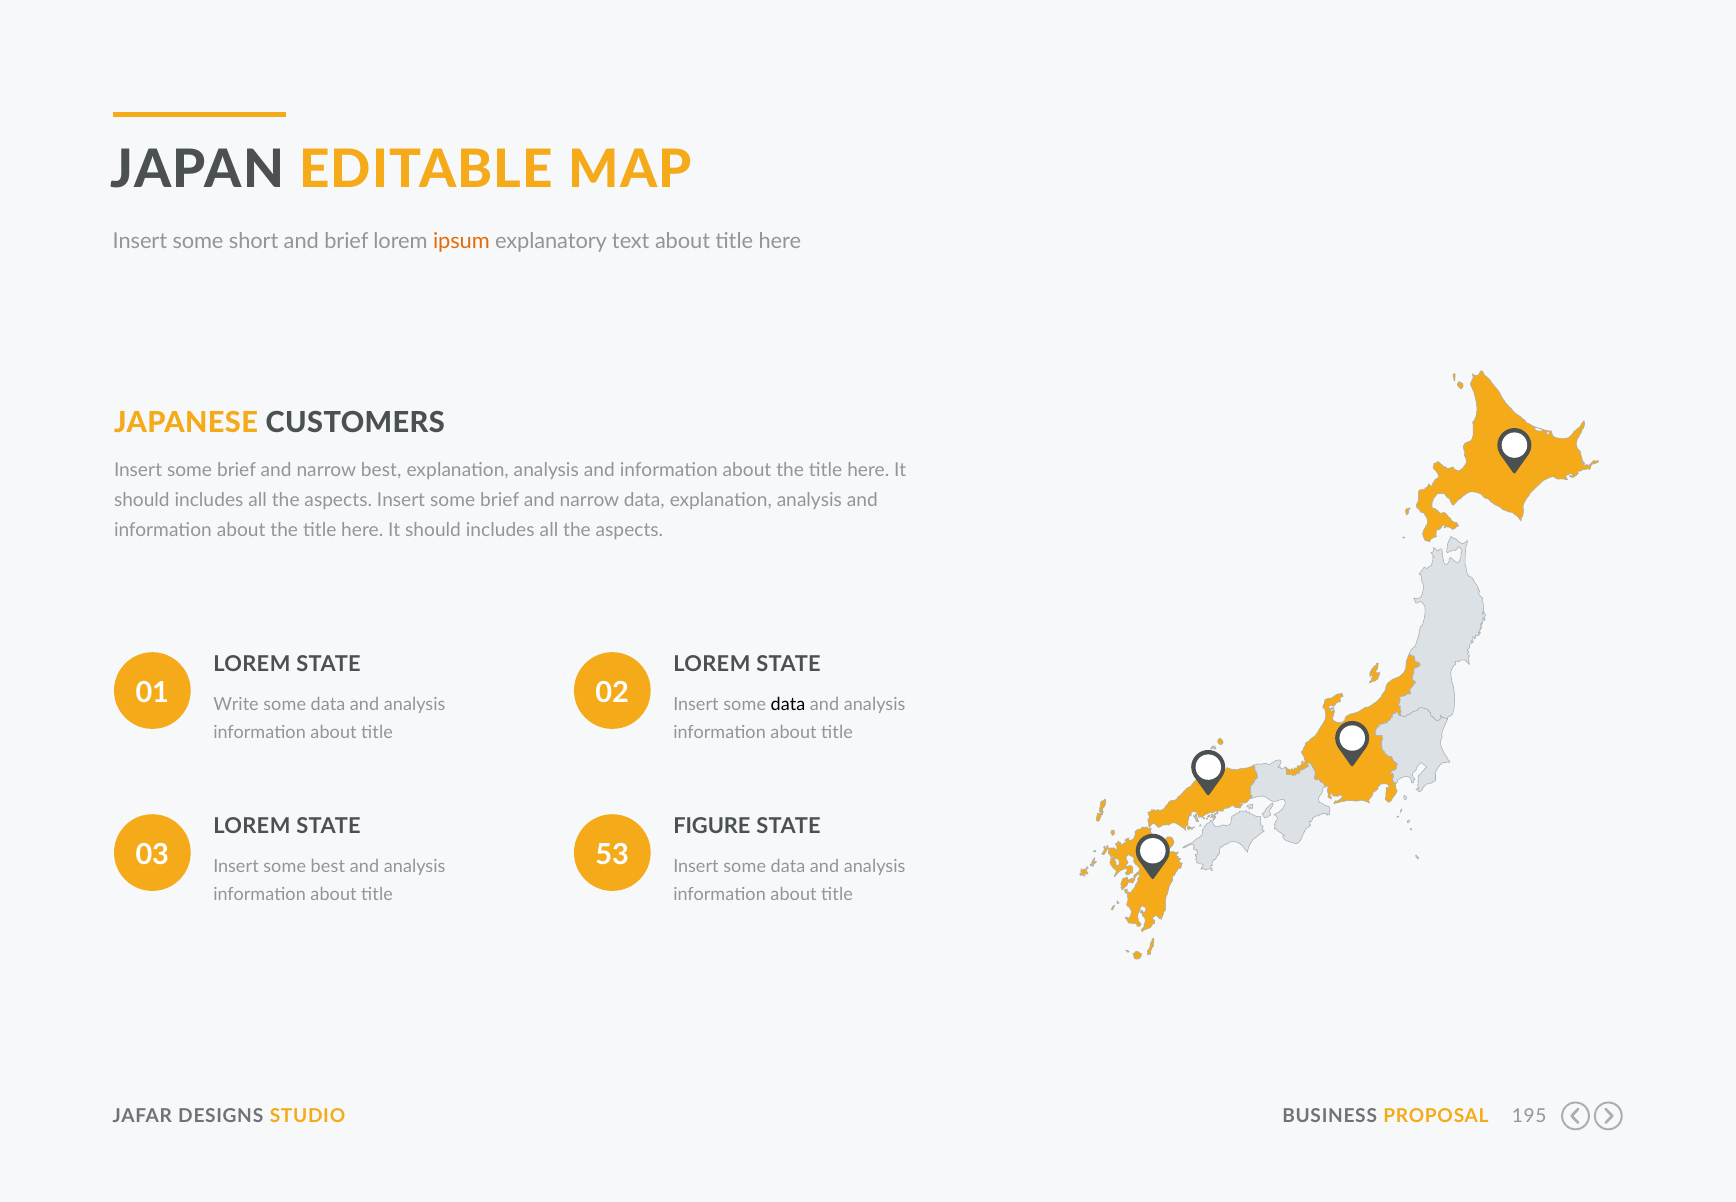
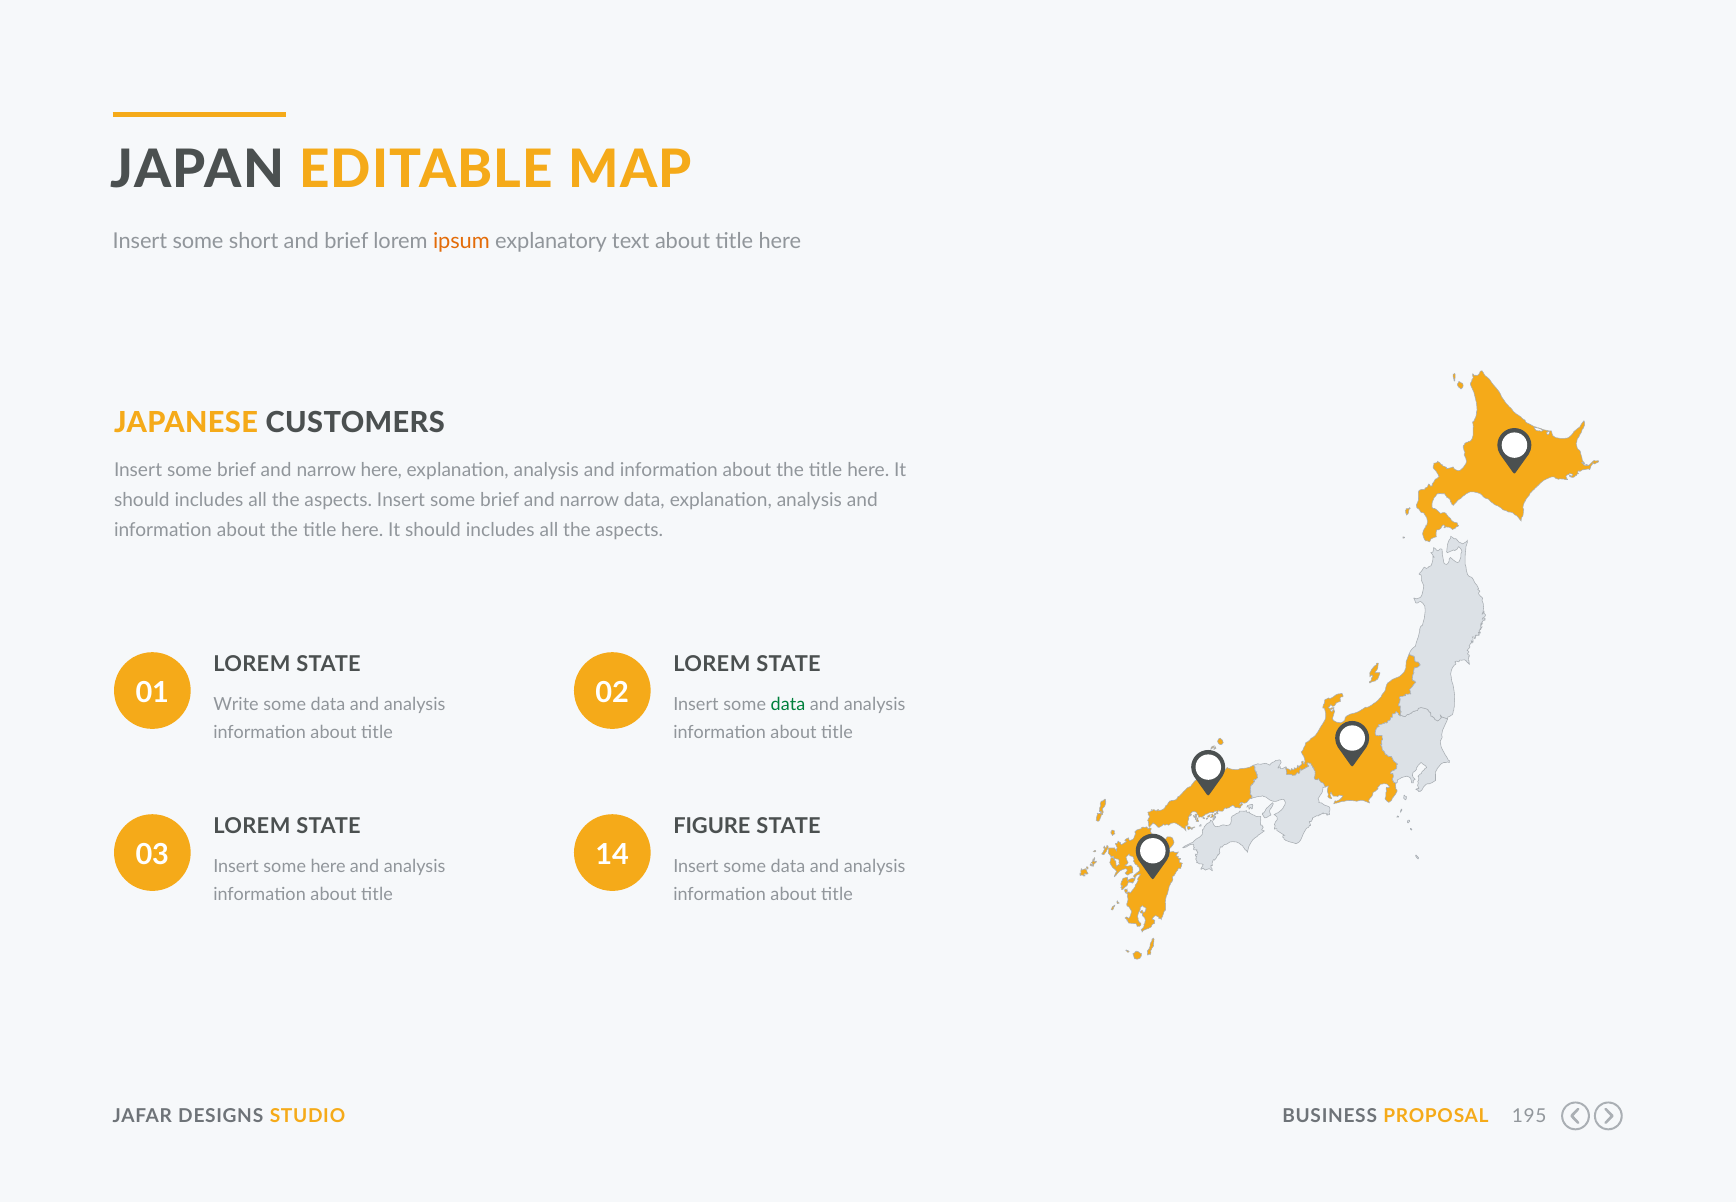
narrow best: best -> here
data at (788, 704) colour: black -> green
53: 53 -> 14
some best: best -> here
